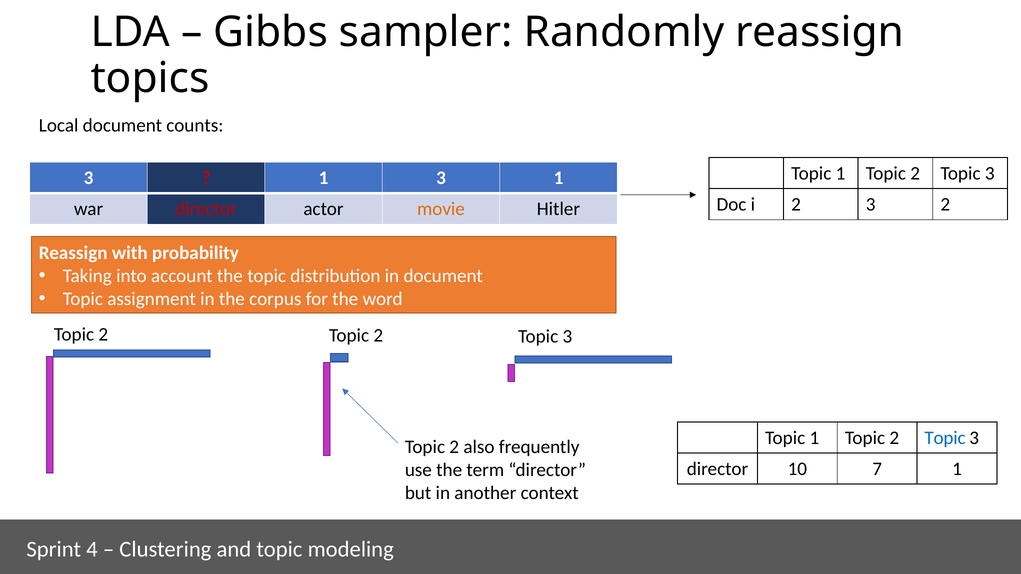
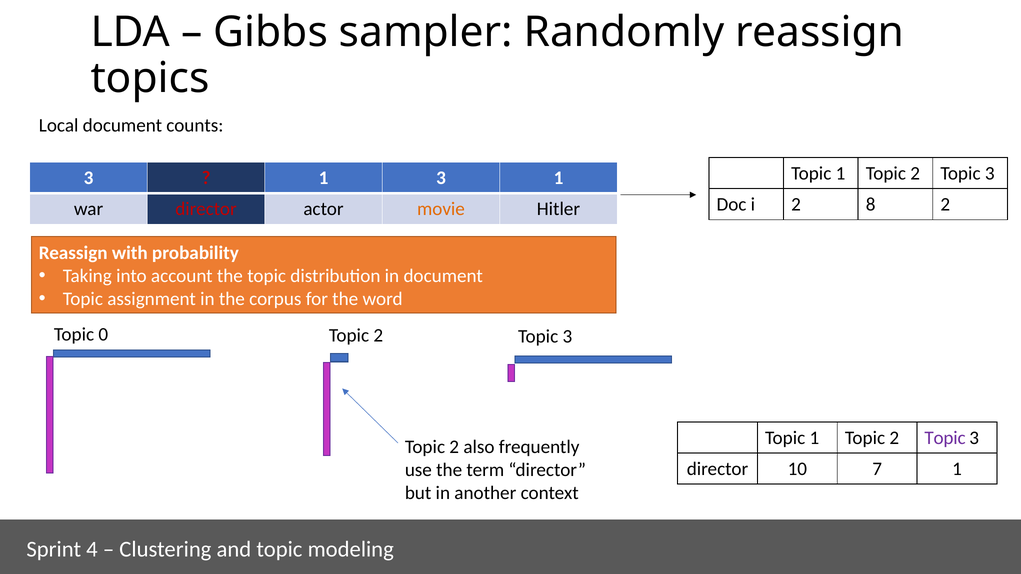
2 3: 3 -> 8
2 at (103, 334): 2 -> 0
Topic at (945, 438) colour: blue -> purple
